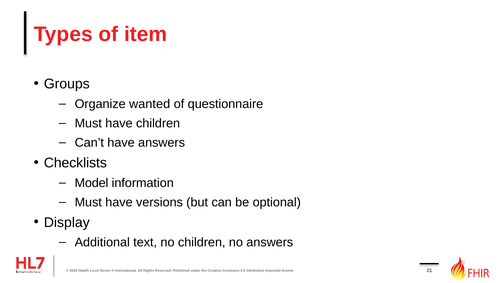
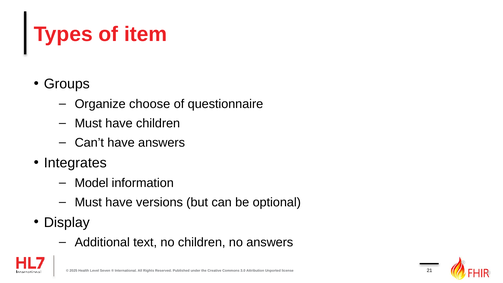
wanted: wanted -> choose
Checklists: Checklists -> Integrates
